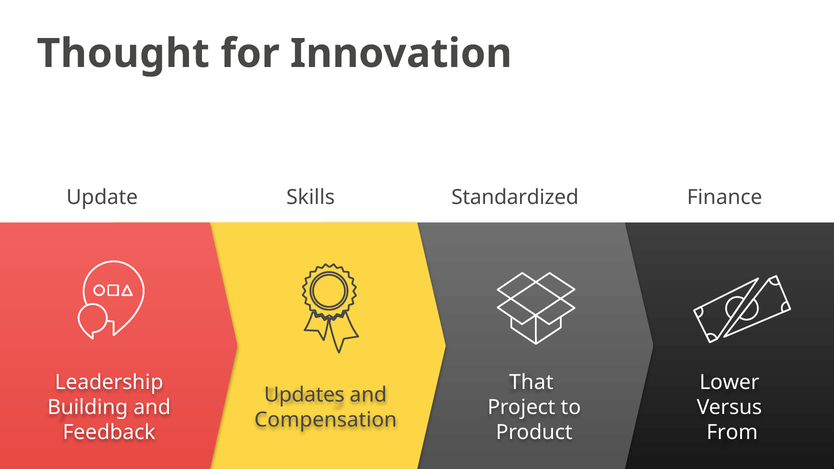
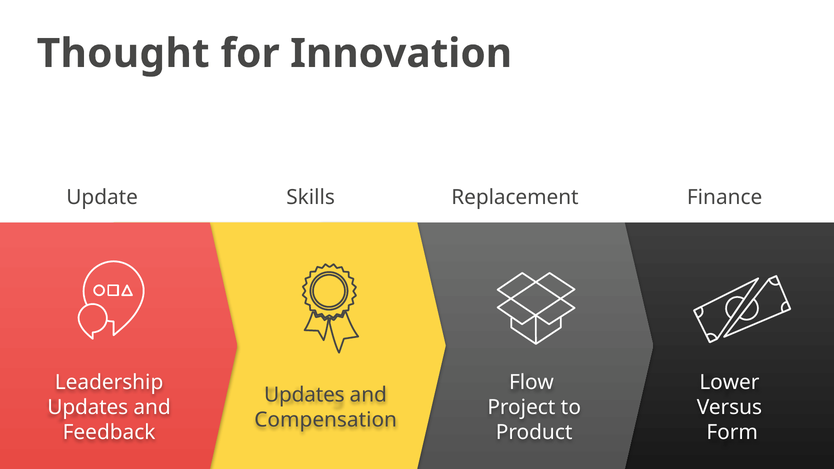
Standardized: Standardized -> Replacement
That: That -> Flow
Building at (88, 407): Building -> Updates
From: From -> Form
